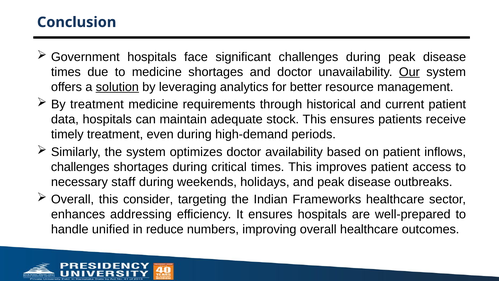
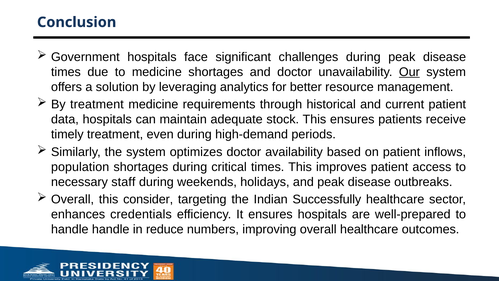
solution underline: present -> none
challenges at (80, 167): challenges -> population
Frameworks: Frameworks -> Successfully
addressing: addressing -> credentials
handle unified: unified -> handle
